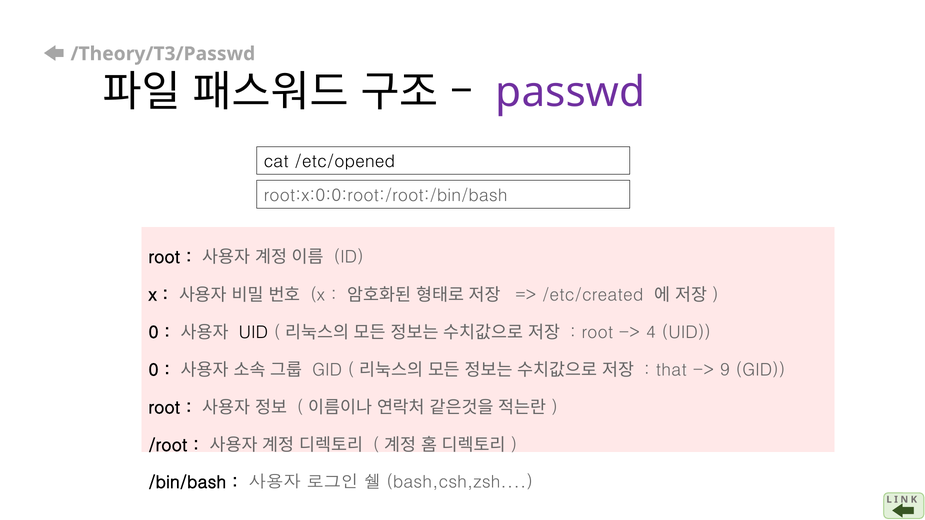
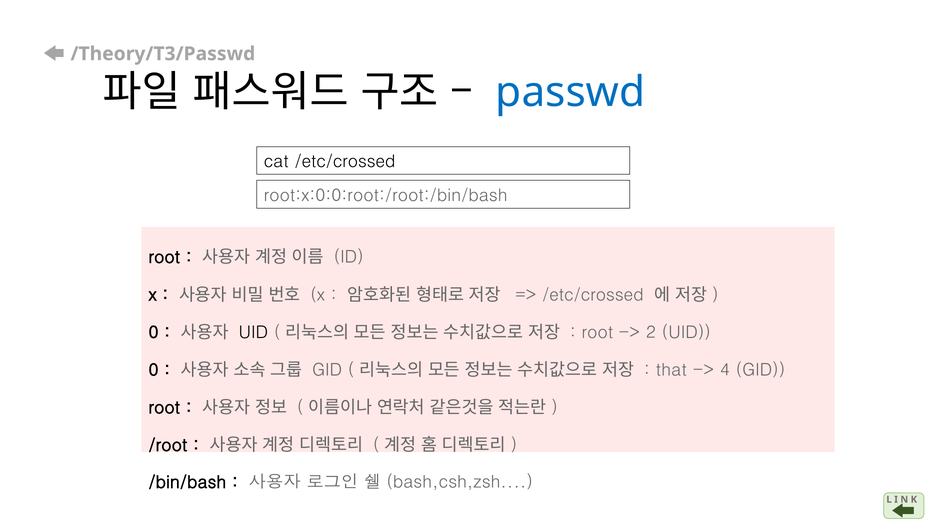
passwd colour: purple -> blue
cat /etc/opened: /etc/opened -> /etc/crossed
/etc/created at (593, 295): /etc/created -> /etc/crossed
4: 4 -> 2
9: 9 -> 4
